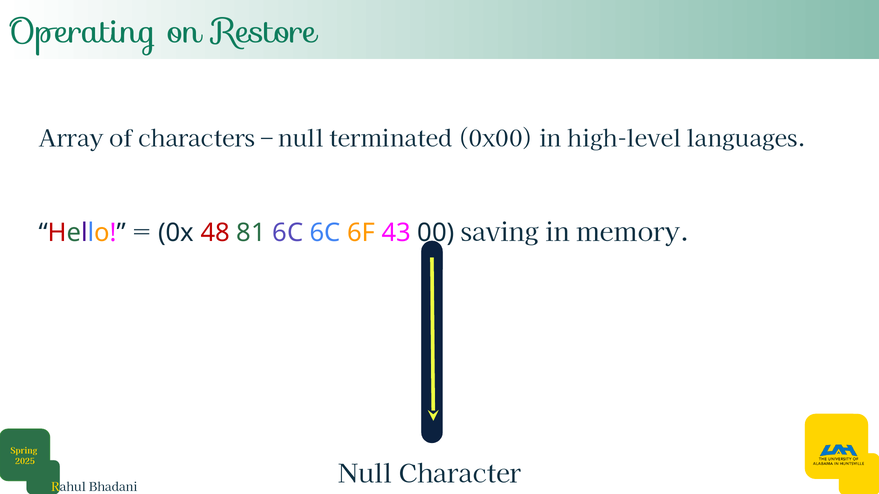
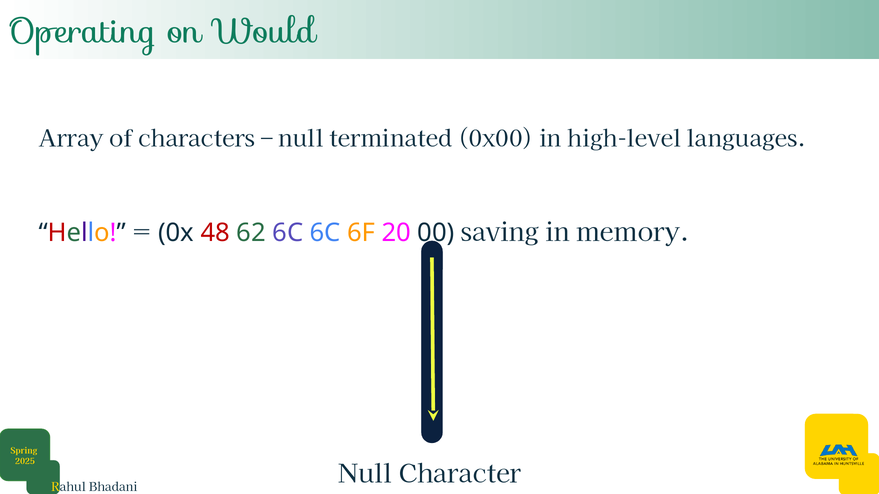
Restore: Restore -> Would
81: 81 -> 62
43: 43 -> 20
